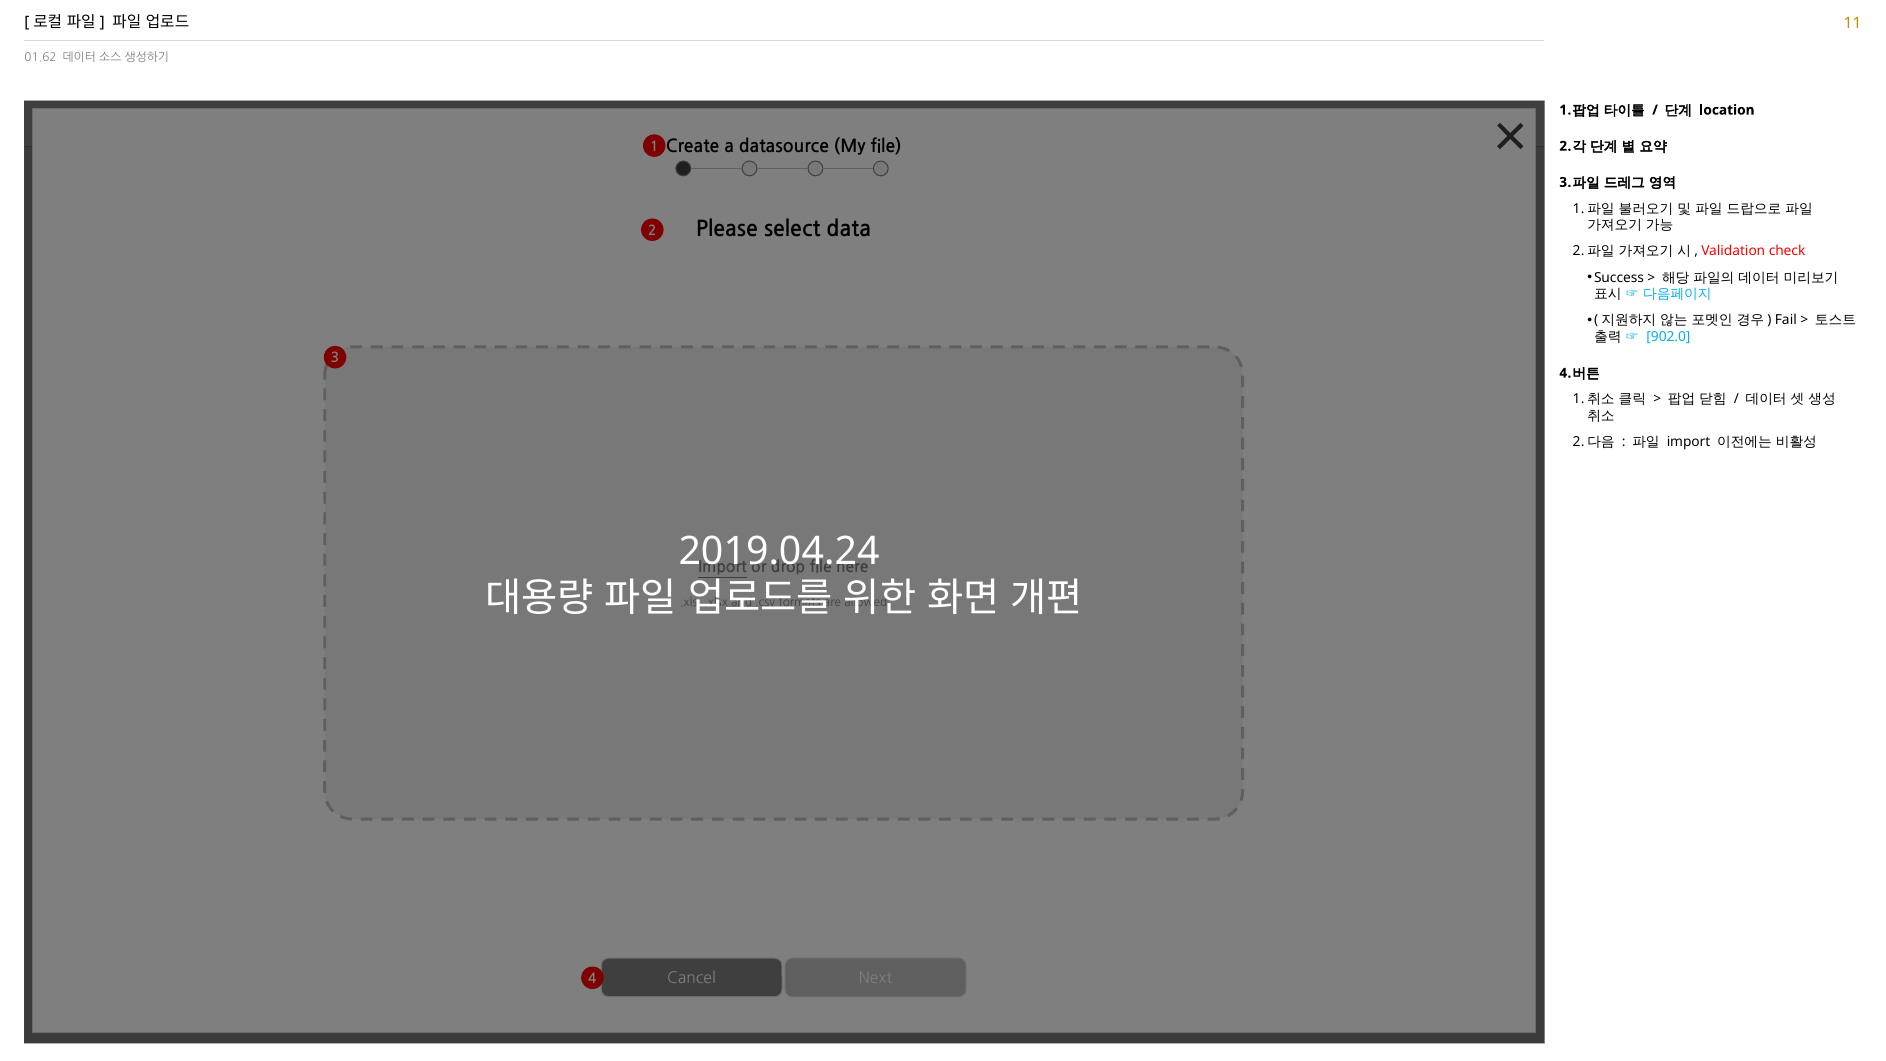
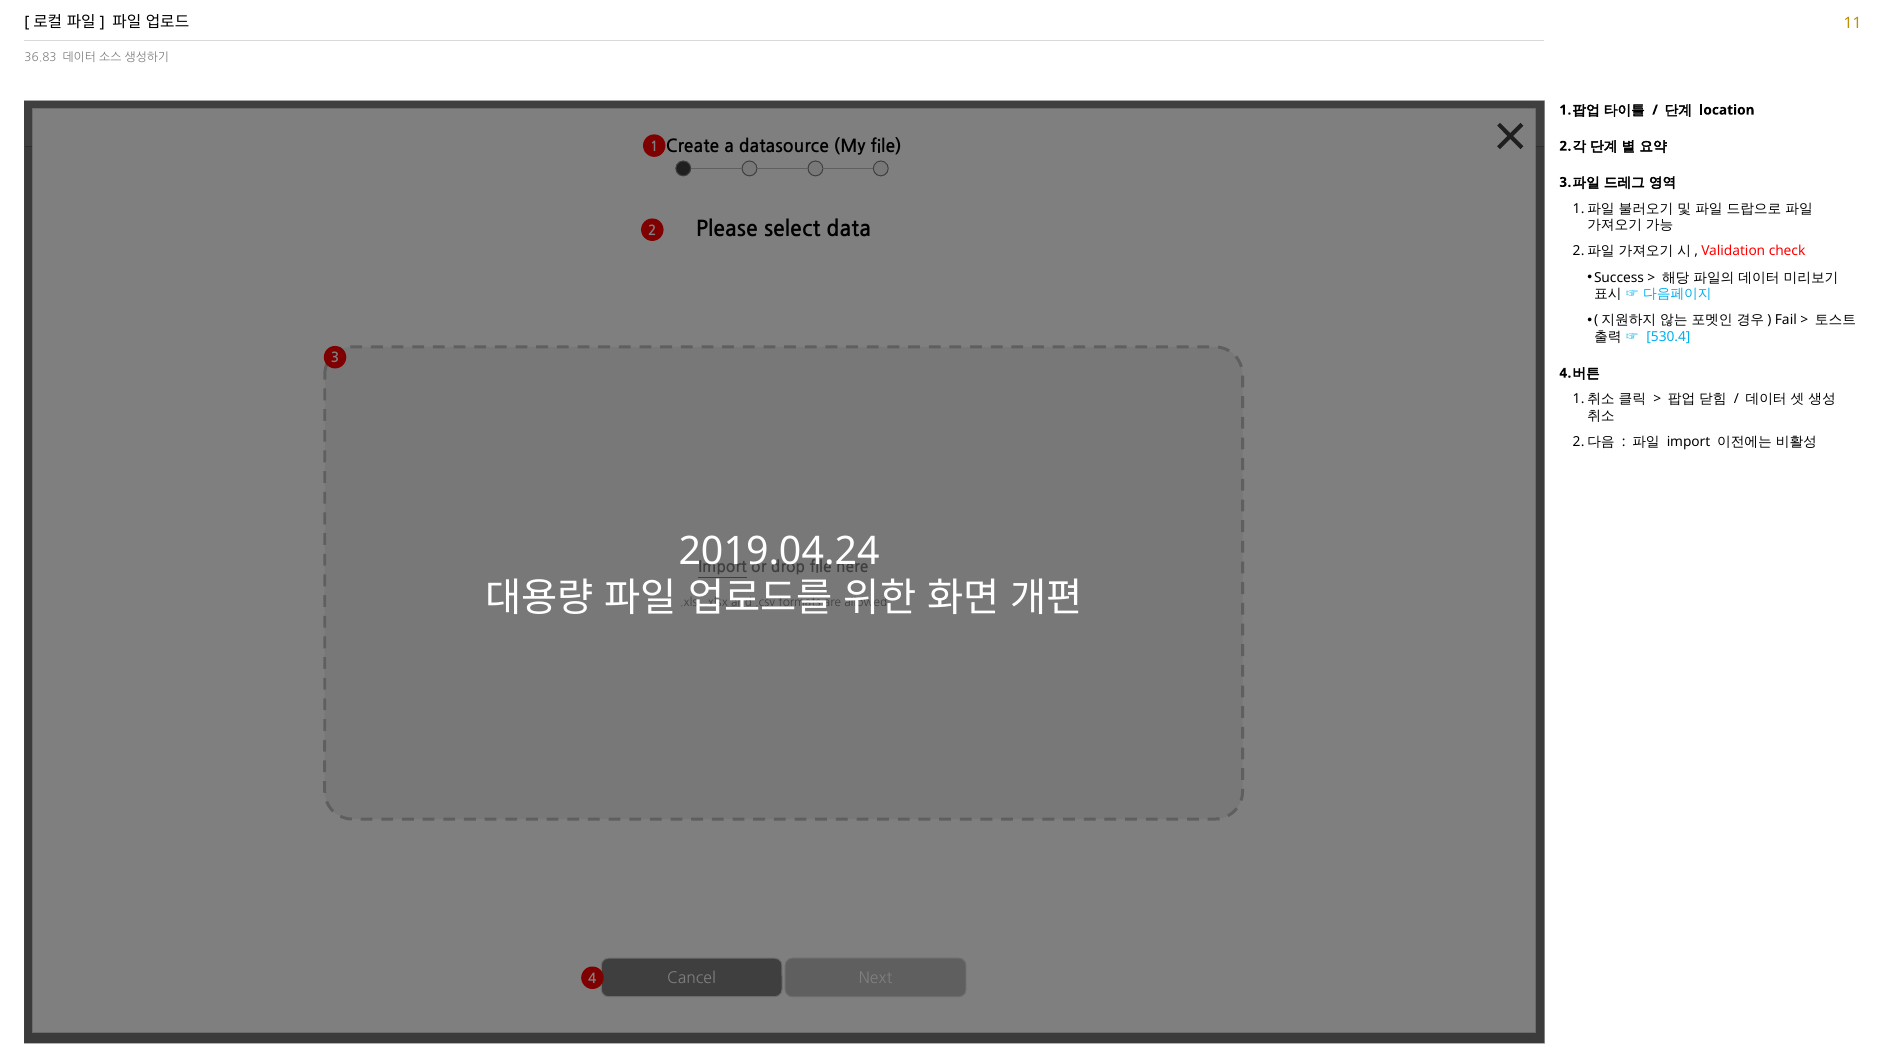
01.62: 01.62 -> 36.83
902.0: 902.0 -> 530.4
